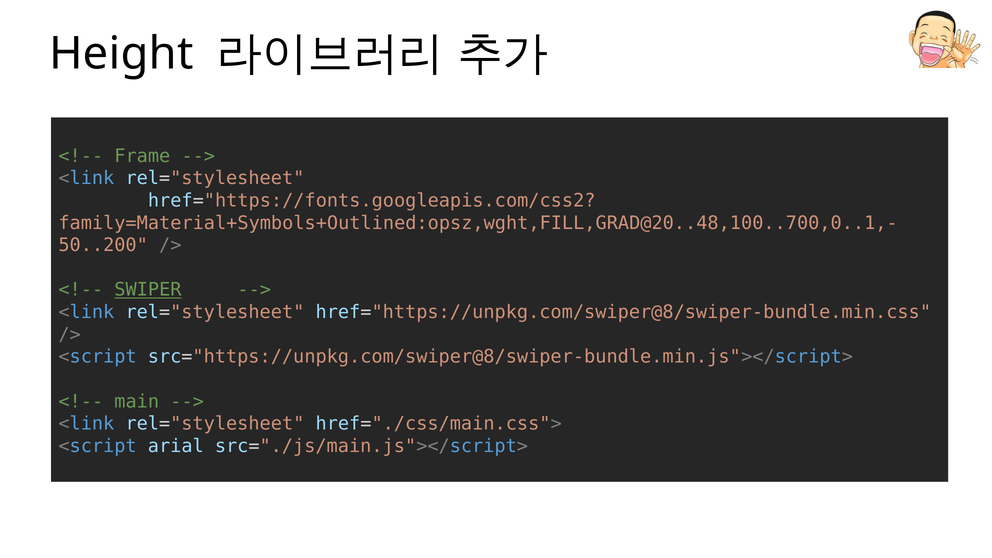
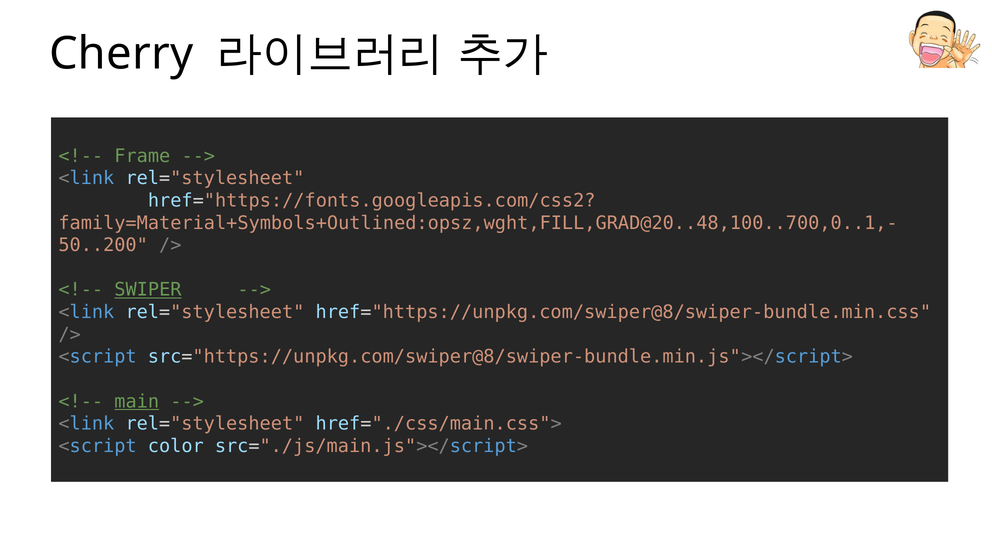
Height: Height -> Cherry
main underline: none -> present
arial: arial -> color
